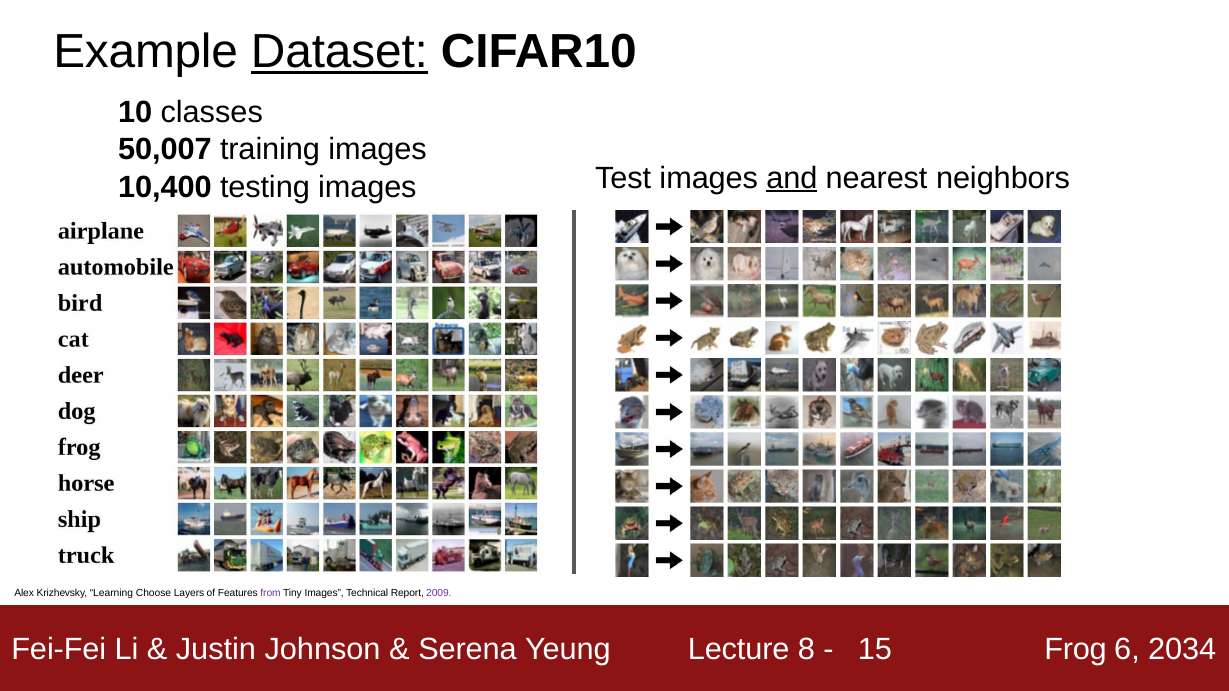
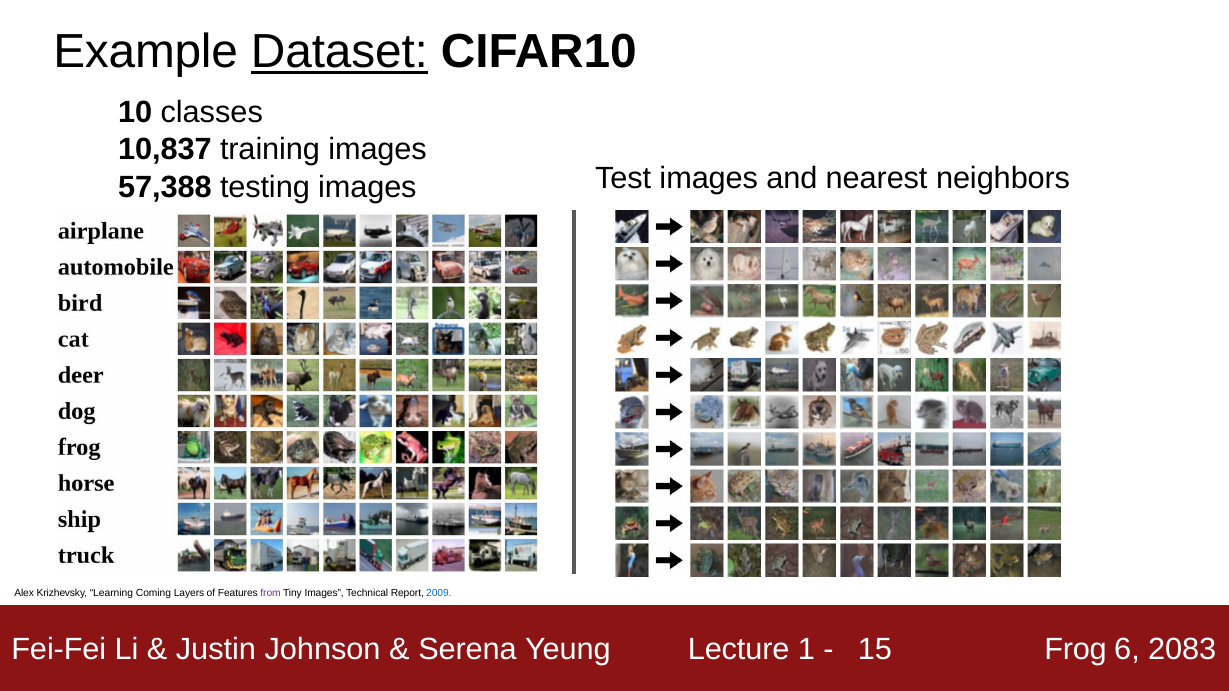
50,007: 50,007 -> 10,837
10,400: 10,400 -> 57,388
and underline: present -> none
Choose: Choose -> Coming
2009 colour: purple -> blue
8: 8 -> 1
2034: 2034 -> 2083
